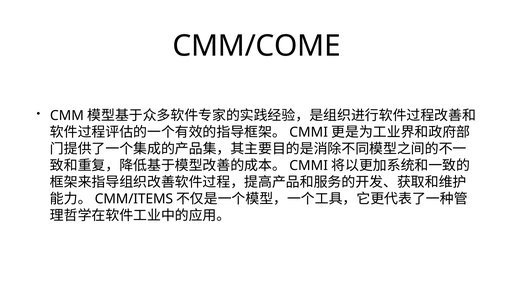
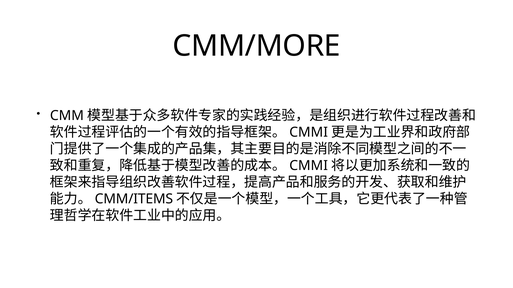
CMM/COME: CMM/COME -> CMM/MORE
